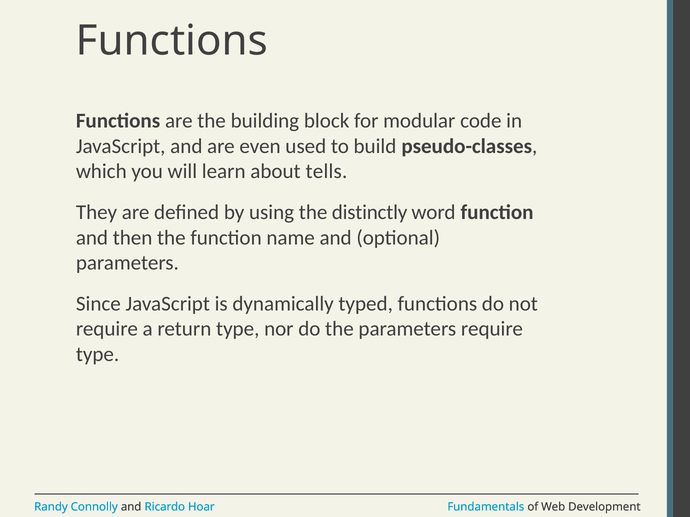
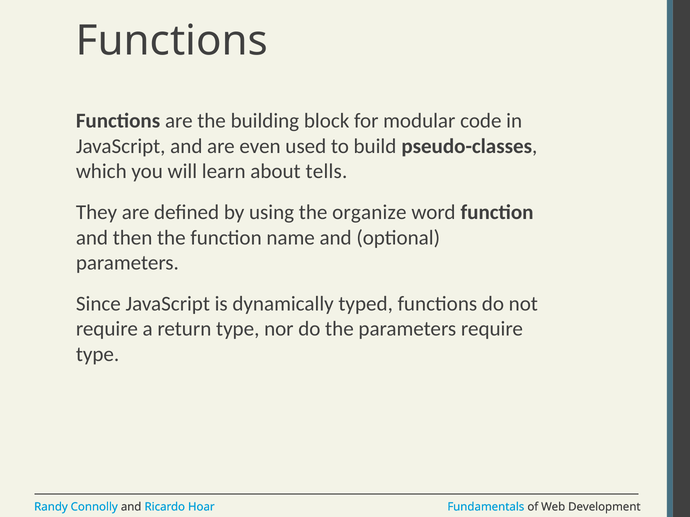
distinctly: distinctly -> organize
